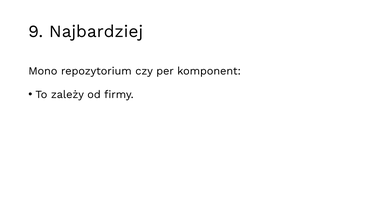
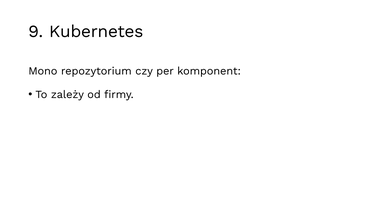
Najbardziej: Najbardziej -> Kubernetes
